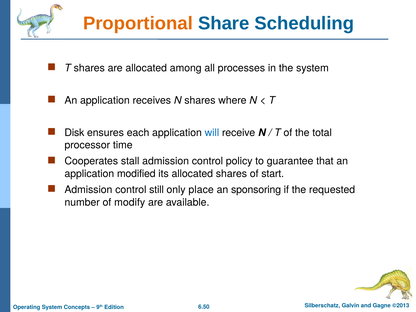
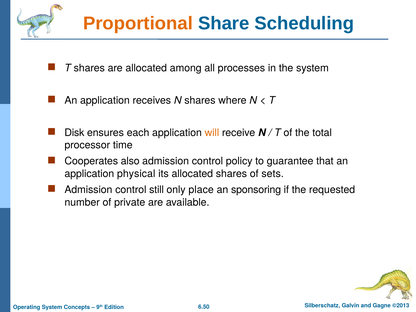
will colour: blue -> orange
stall: stall -> also
modified: modified -> physical
start: start -> sets
modify: modify -> private
